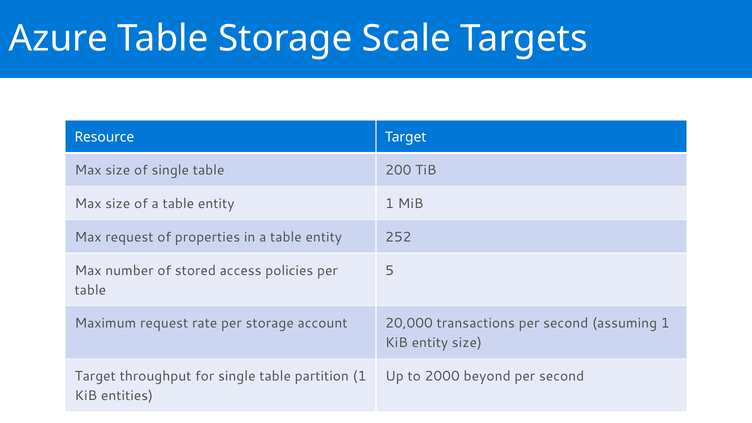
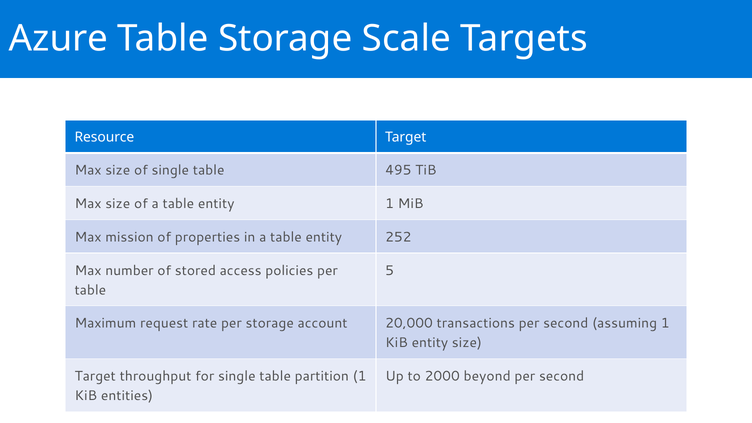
200: 200 -> 495
Max request: request -> mission
